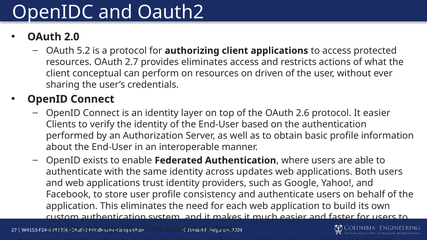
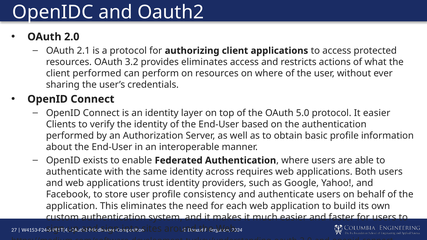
5.2: 5.2 -> 2.1
2.7: 2.7 -> 3.2
client conceptual: conceptual -> performed
on driven: driven -> where
2.6: 2.6 -> 5.0
updates: updates -> requires
